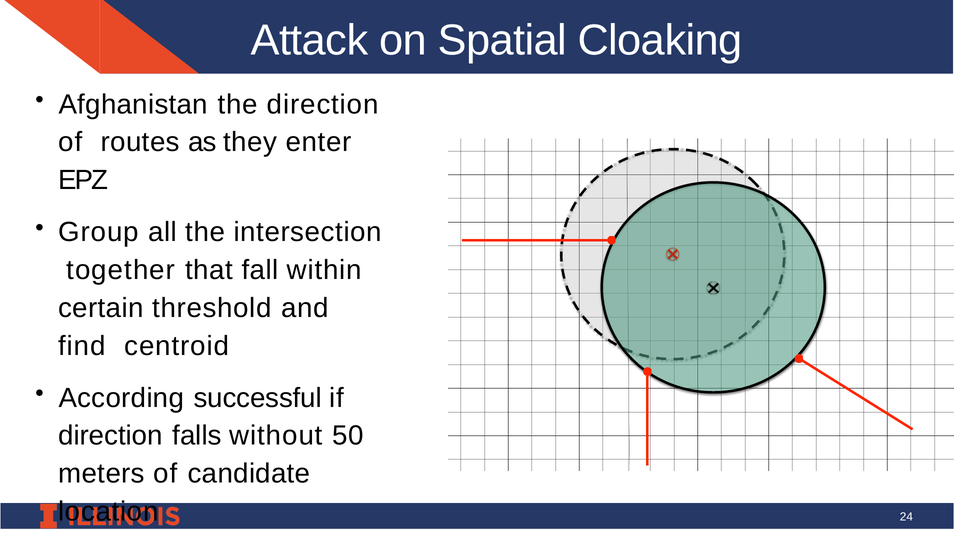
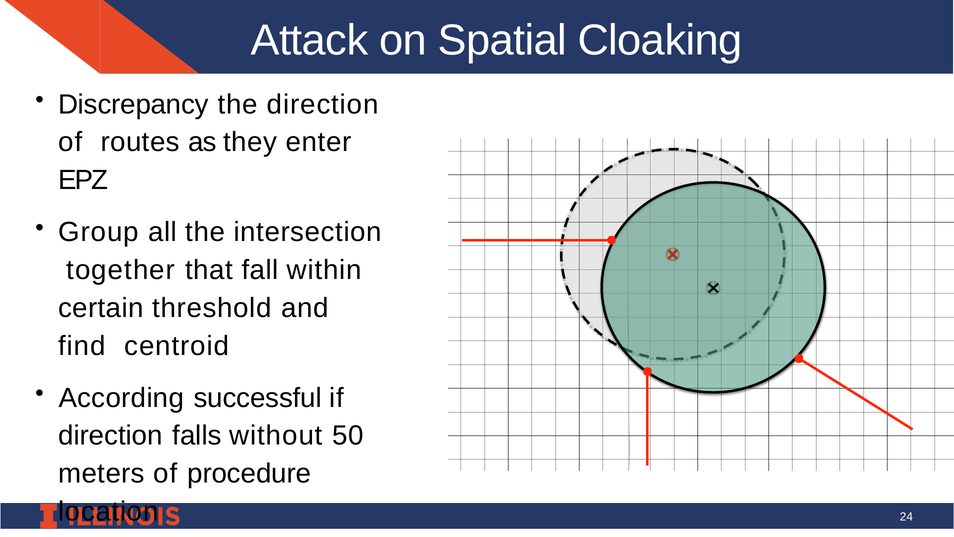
Afghanistan: Afghanistan -> Discrepancy
candidate: candidate -> procedure
